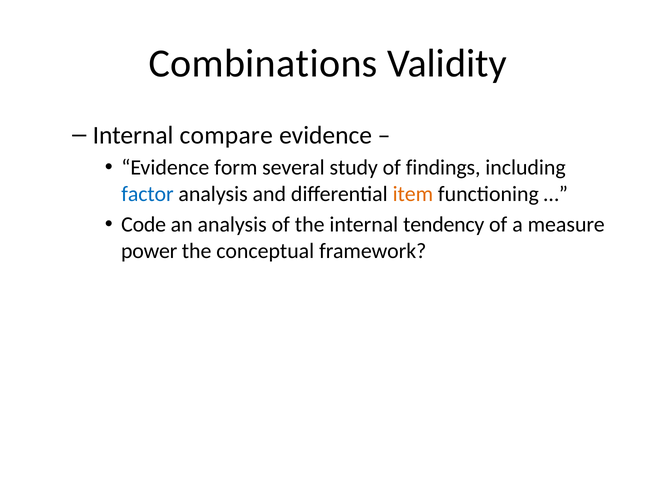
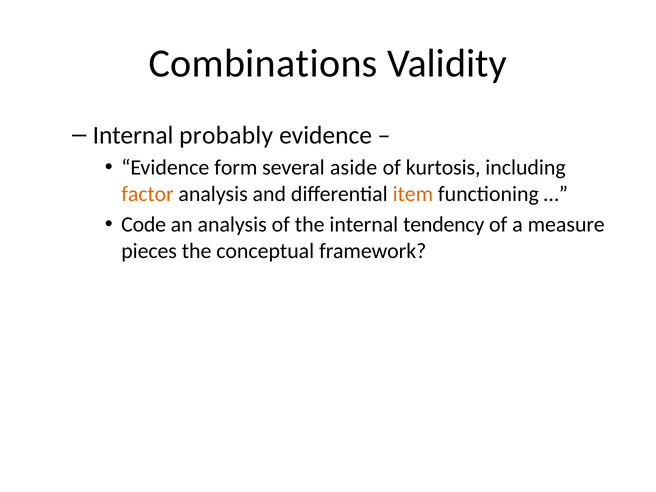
compare: compare -> probably
study: study -> aside
findings: findings -> kurtosis
factor colour: blue -> orange
power: power -> pieces
